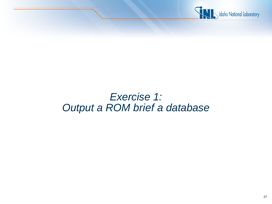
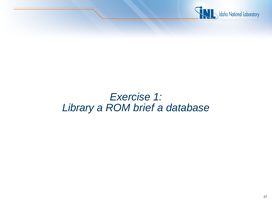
Output: Output -> Library
